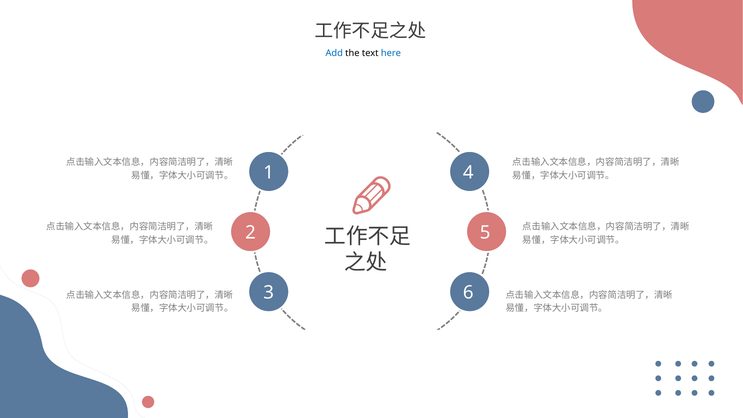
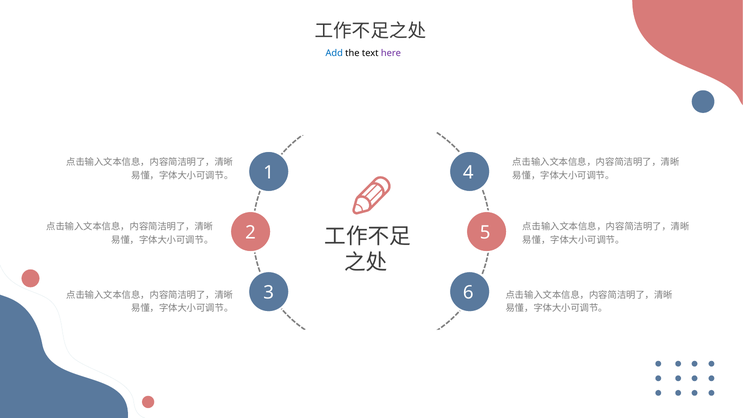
here colour: blue -> purple
